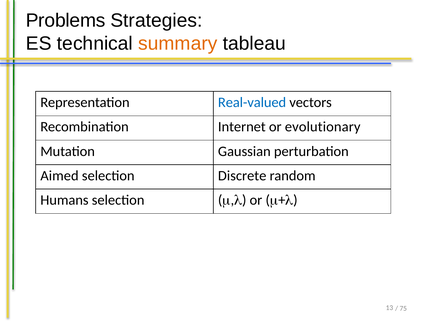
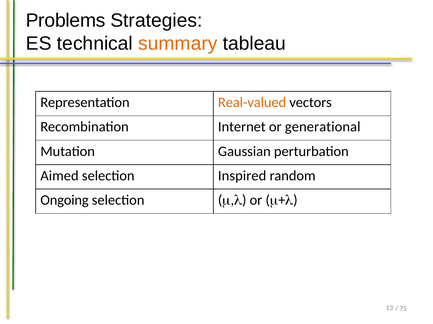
Real-valued colour: blue -> orange
evolutionary: evolutionary -> generational
Discrete: Discrete -> Inspired
Humans: Humans -> Ongoing
